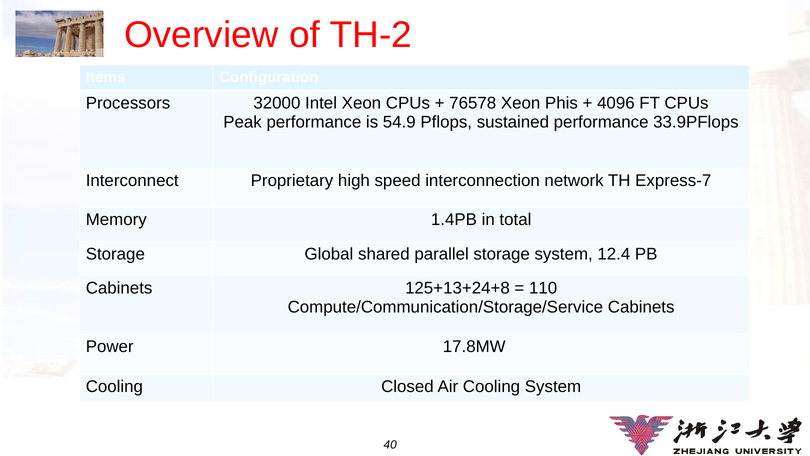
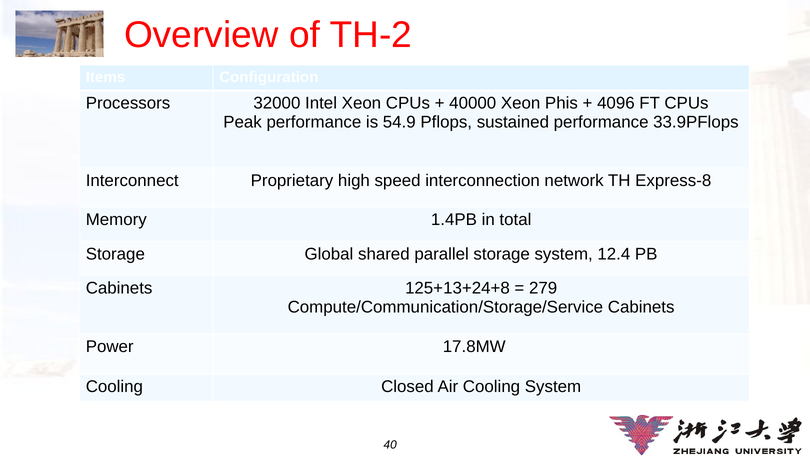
76578: 76578 -> 40000
Express-7: Express-7 -> Express-8
110: 110 -> 279
